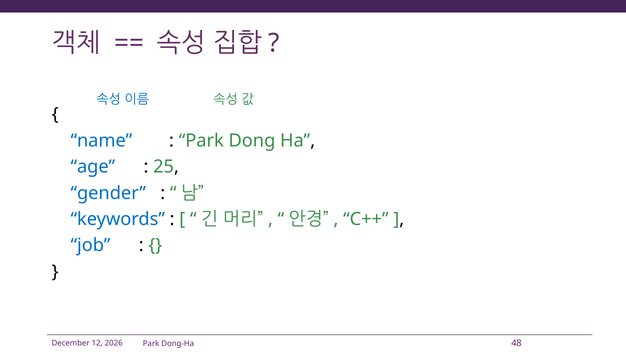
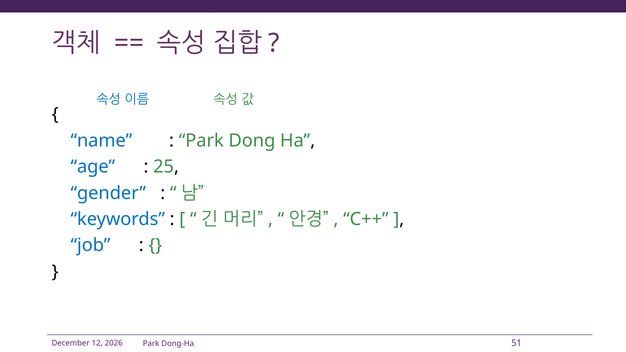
48: 48 -> 51
